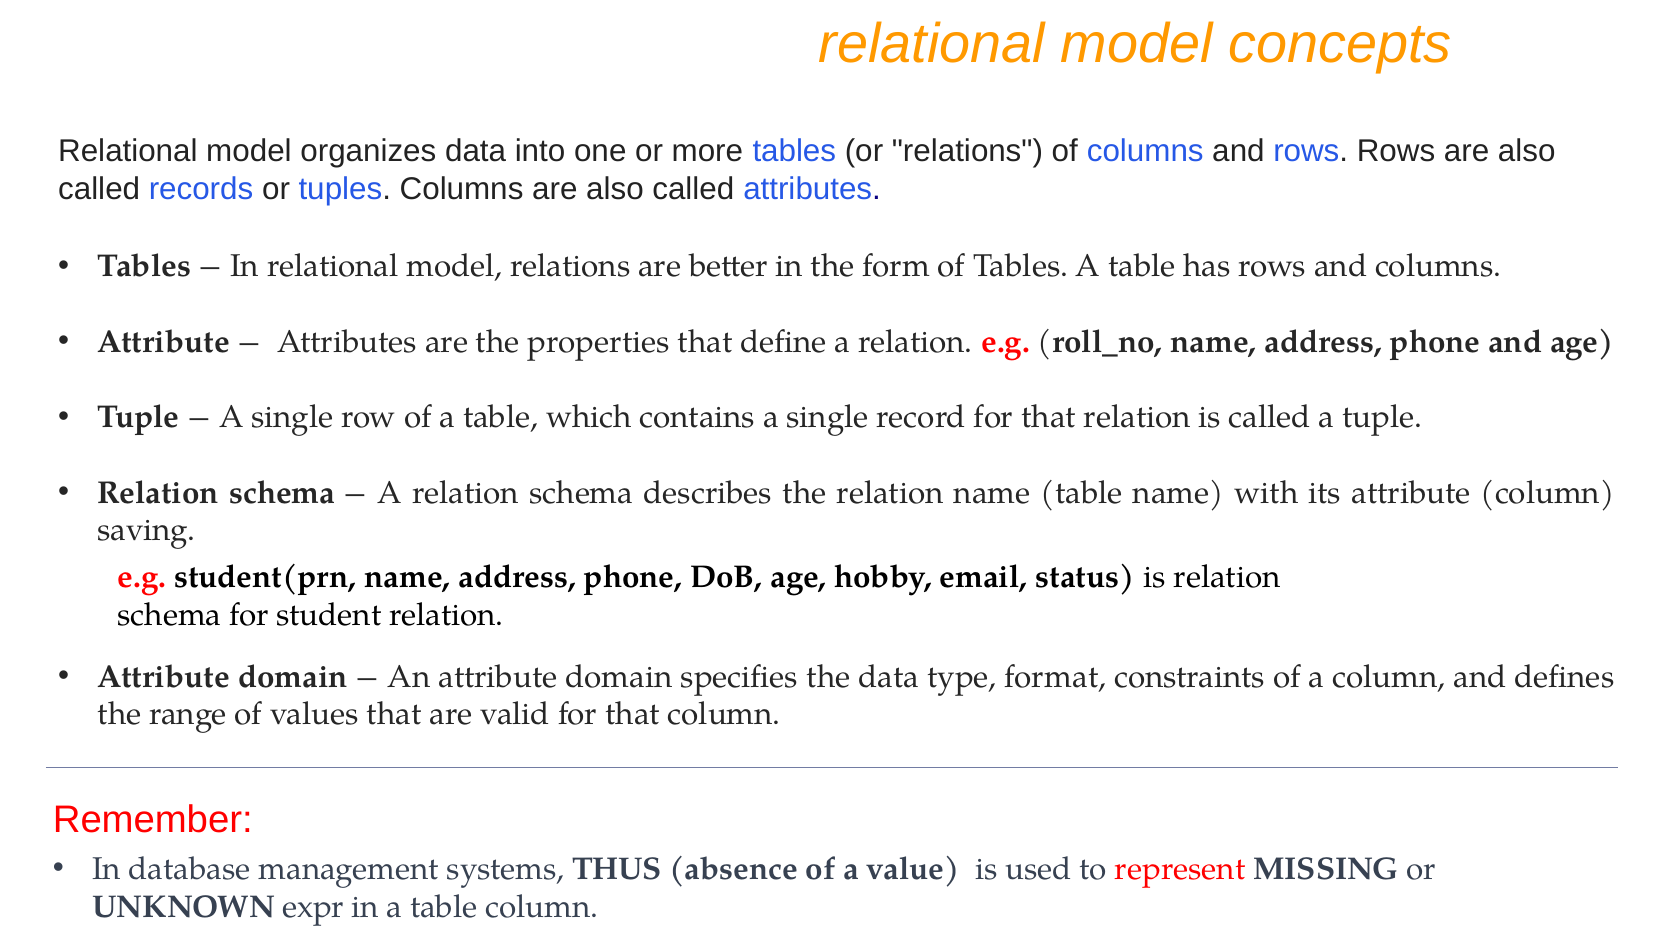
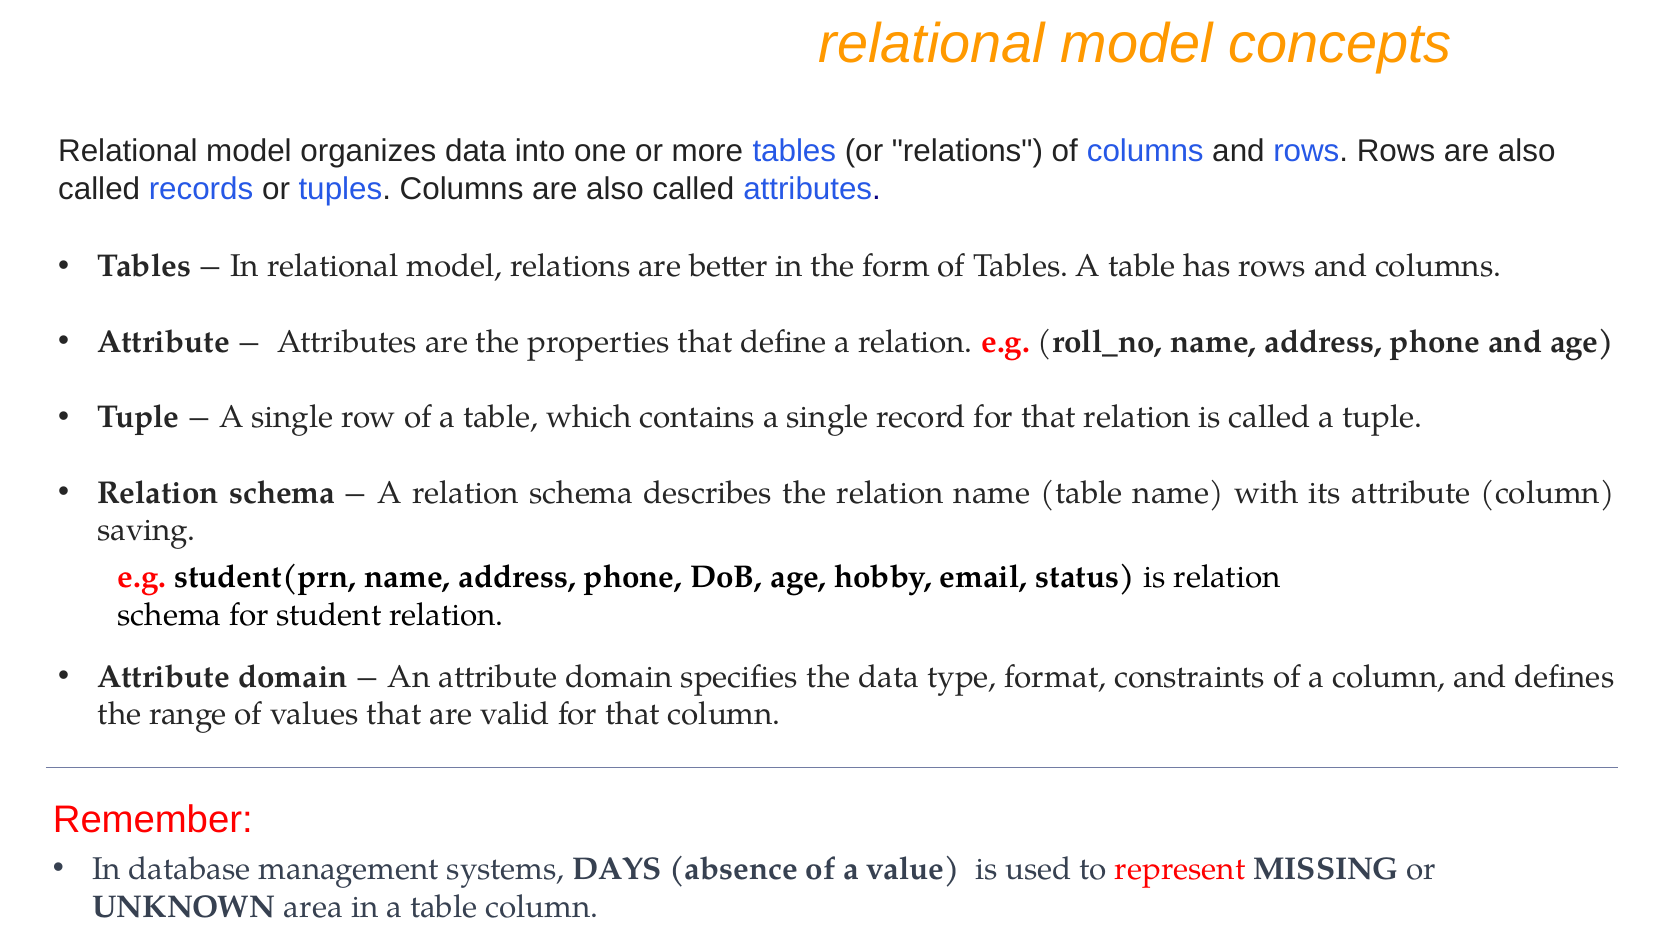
THUS: THUS -> DAYS
expr: expr -> area
